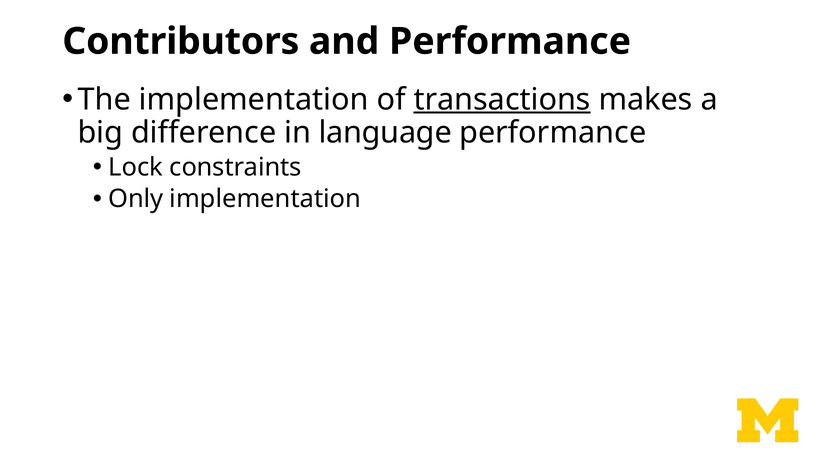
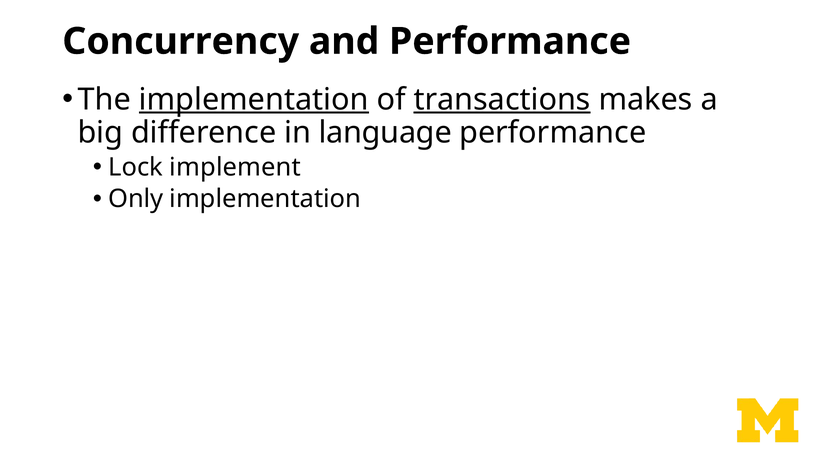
Contributors: Contributors -> Concurrency
implementation at (254, 99) underline: none -> present
constraints: constraints -> implement
